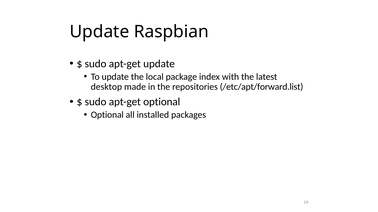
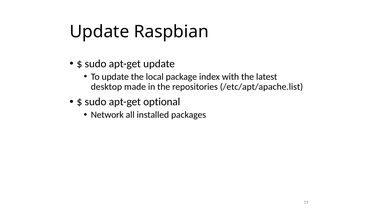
/etc/apt/forward.list: /etc/apt/forward.list -> /etc/apt/apache.list
Optional at (107, 115): Optional -> Network
